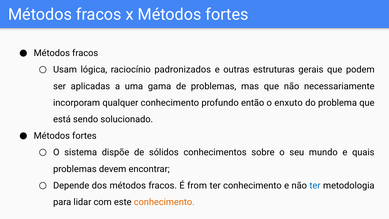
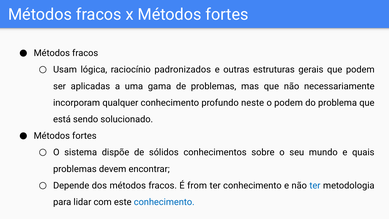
então: então -> neste
o enxuto: enxuto -> podem
conhecimento at (164, 202) colour: orange -> blue
